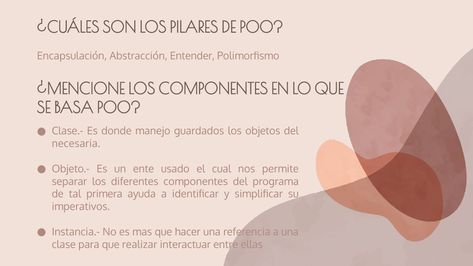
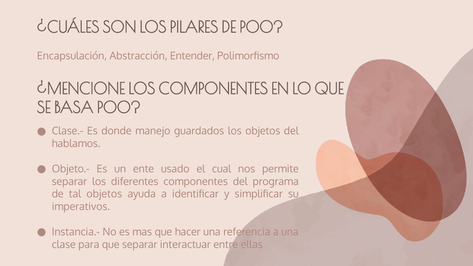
necesaria: necesaria -> hablamos
tal primera: primera -> objetos
que realizar: realizar -> separar
